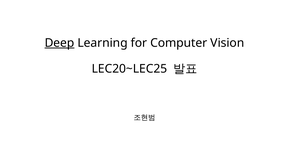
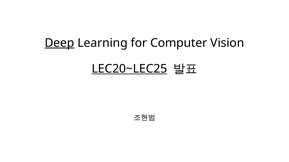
LEC20~LEC25 underline: none -> present
